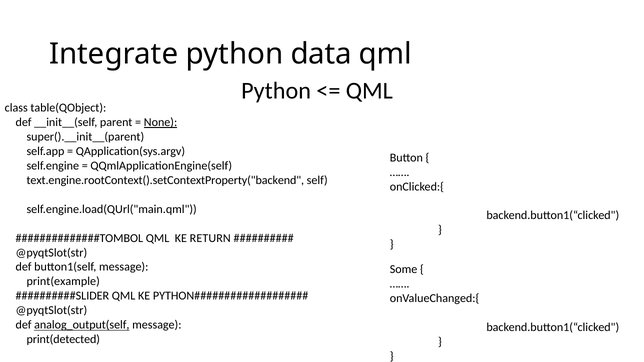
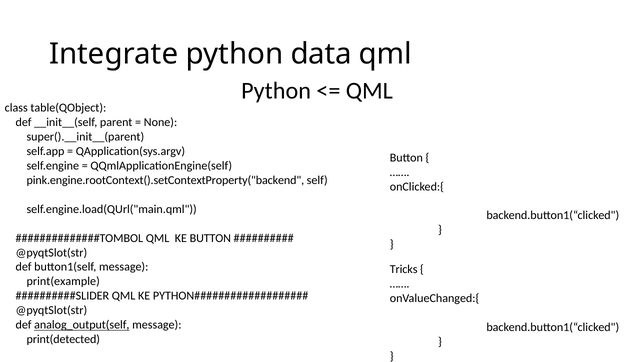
None underline: present -> none
text.engine.rootContext().setContextProperty("backend: text.engine.rootContext().setContextProperty("backend -> pink.engine.rootContext().setContextProperty("backend
KE RETURN: RETURN -> BUTTON
Some: Some -> Tricks
